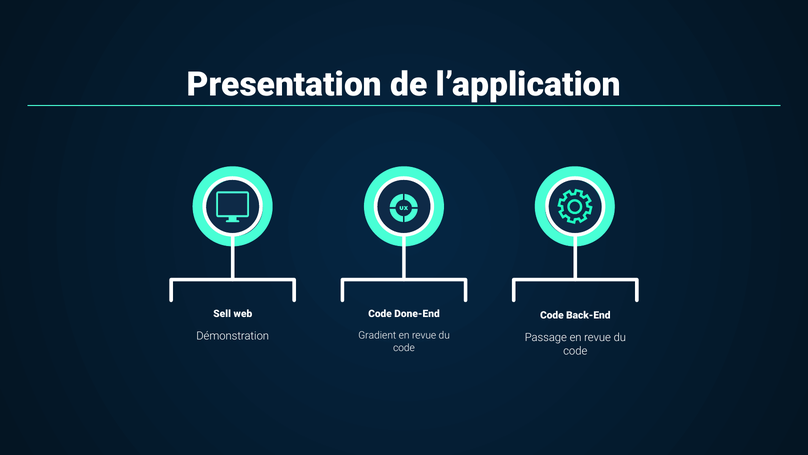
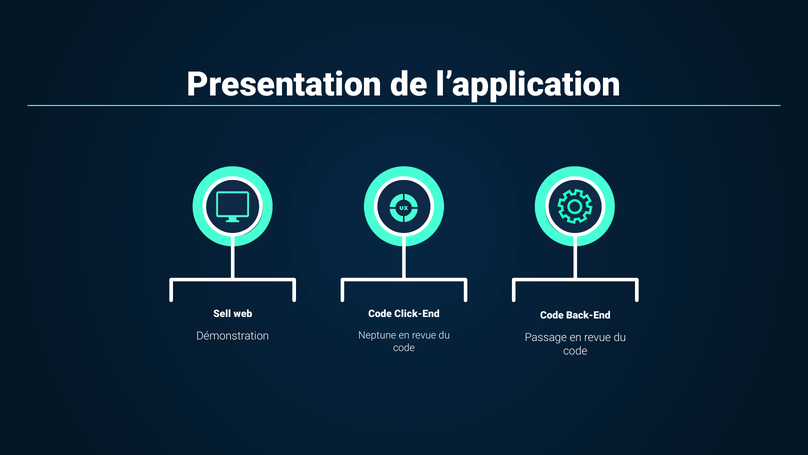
Done-End: Done-End -> Click-End
Gradient: Gradient -> Neptune
